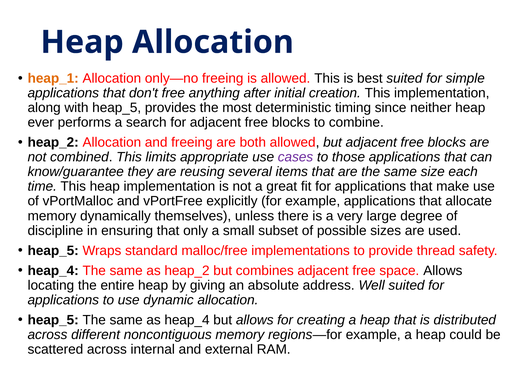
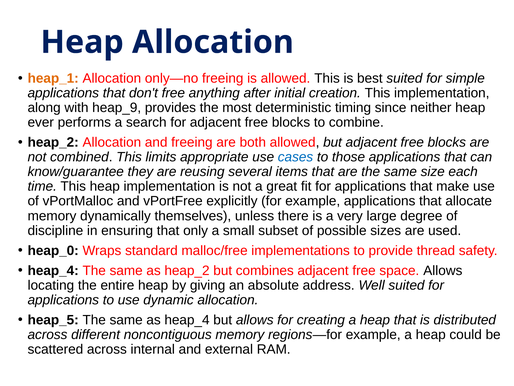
with heap_5: heap_5 -> heap_9
cases colour: purple -> blue
heap_5 at (53, 250): heap_5 -> heap_0
